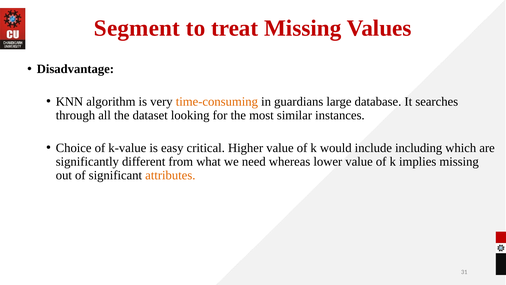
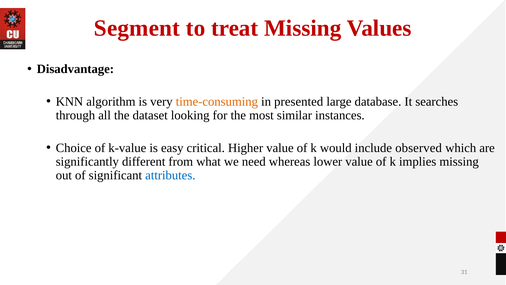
guardians: guardians -> presented
including: including -> observed
attributes colour: orange -> blue
